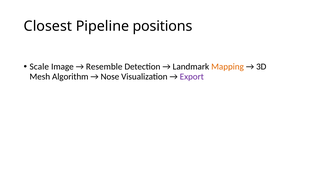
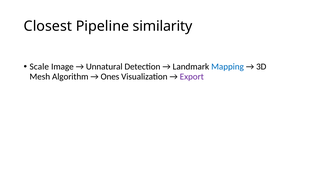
positions: positions -> similarity
Resemble: Resemble -> Unnatural
Mapping colour: orange -> blue
Nose: Nose -> Ones
